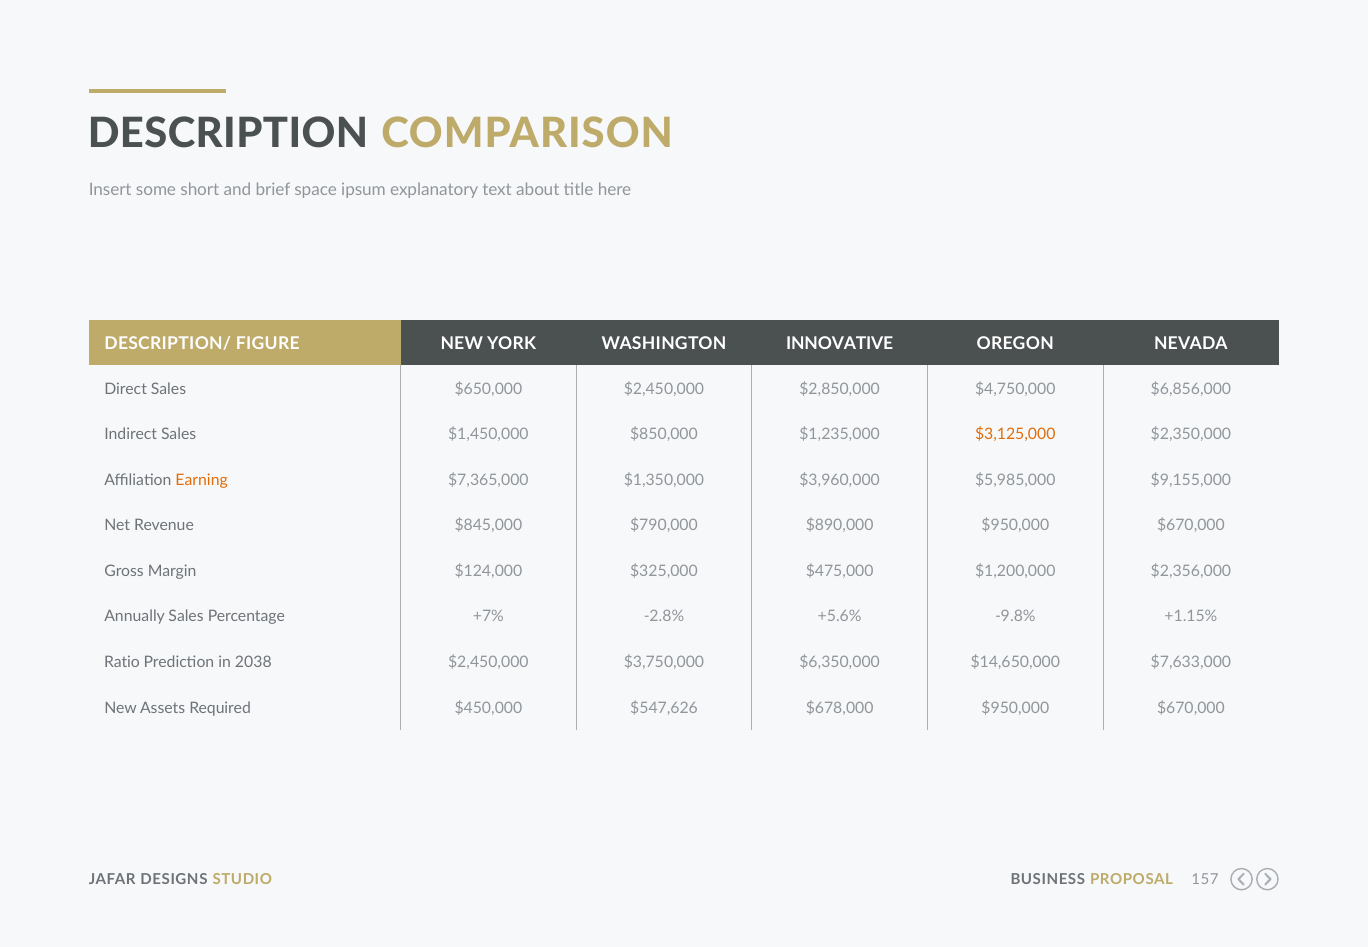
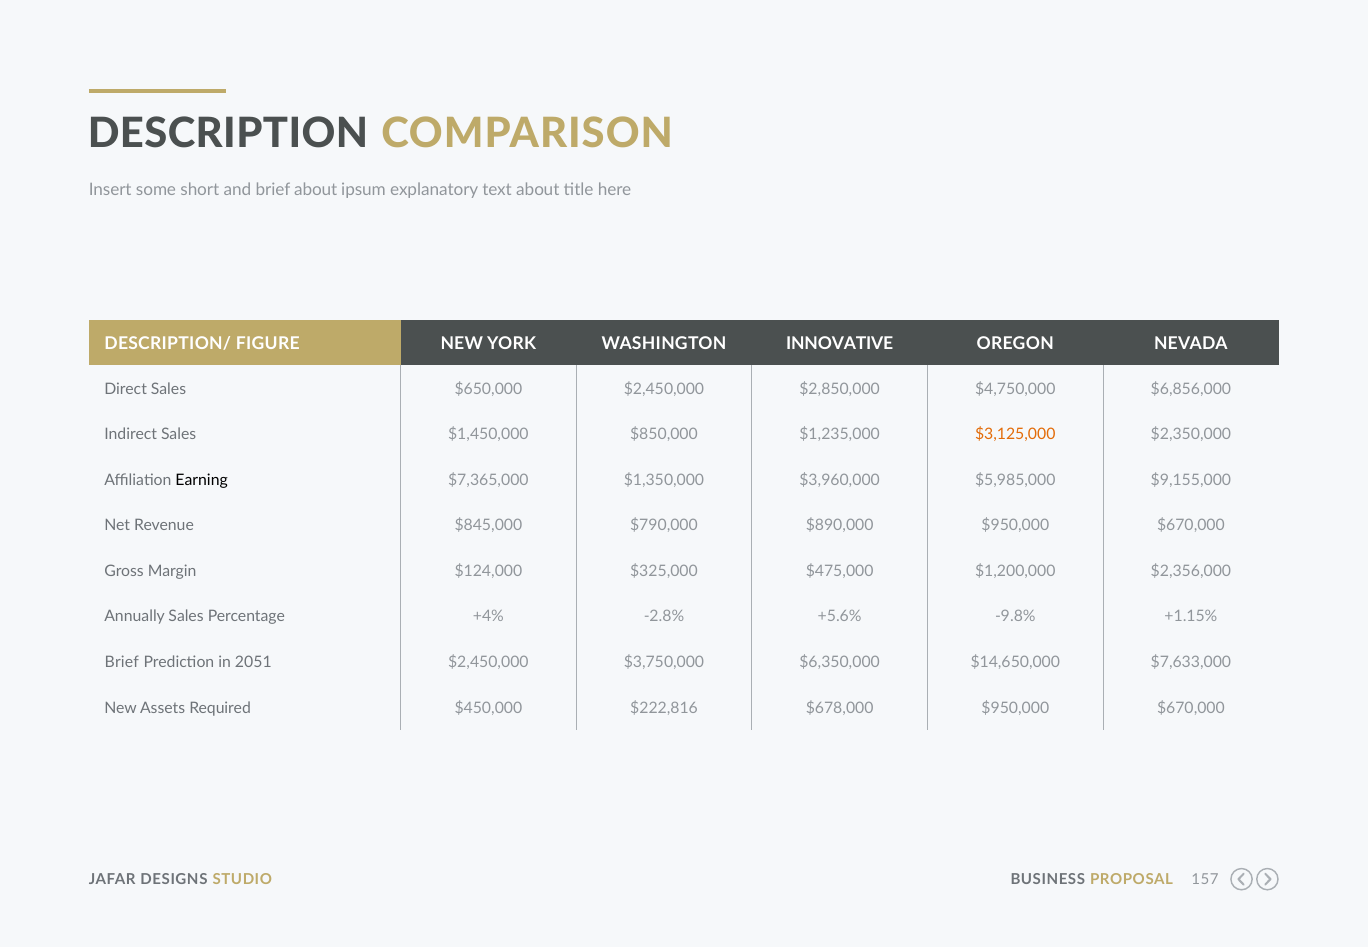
brief space: space -> about
Earning colour: orange -> black
+7%: +7% -> +4%
Ratio at (122, 662): Ratio -> Brief
2038: 2038 -> 2051
$547,626: $547,626 -> $222,816
